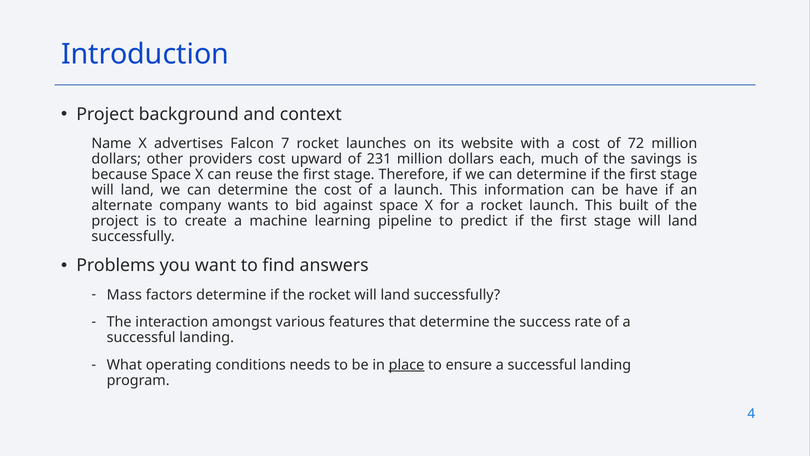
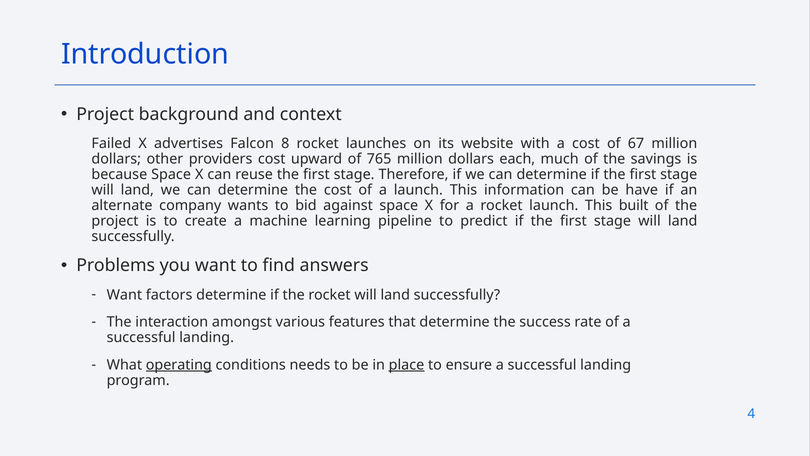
Name: Name -> Failed
7: 7 -> 8
72: 72 -> 67
231: 231 -> 765
Mass at (124, 295): Mass -> Want
operating underline: none -> present
